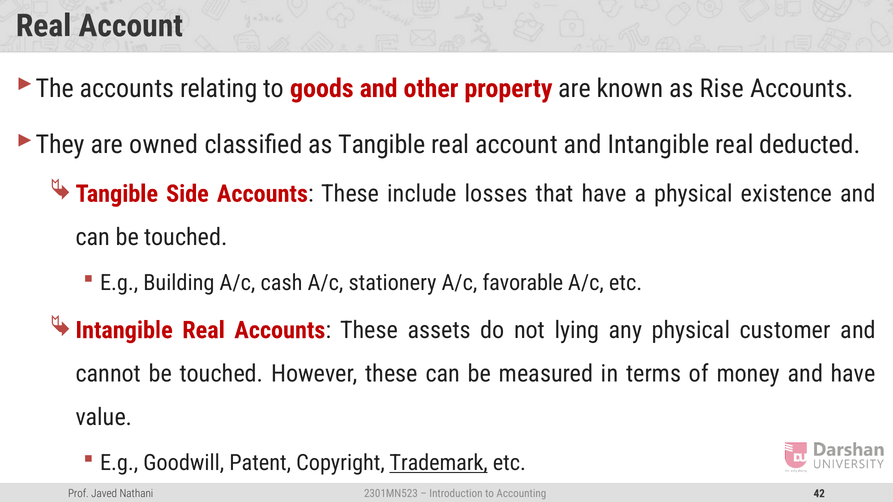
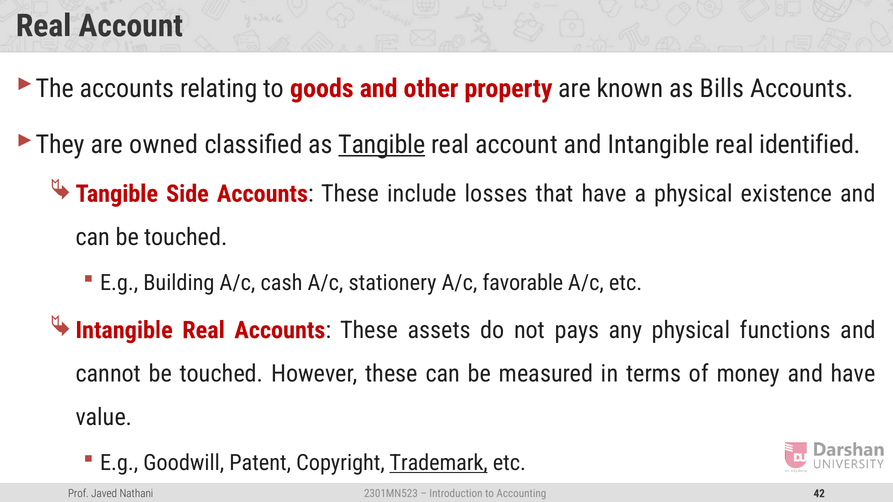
Rise: Rise -> Bills
Tangible at (382, 145) underline: none -> present
deducted: deducted -> identified
lying: lying -> pays
customer: customer -> functions
